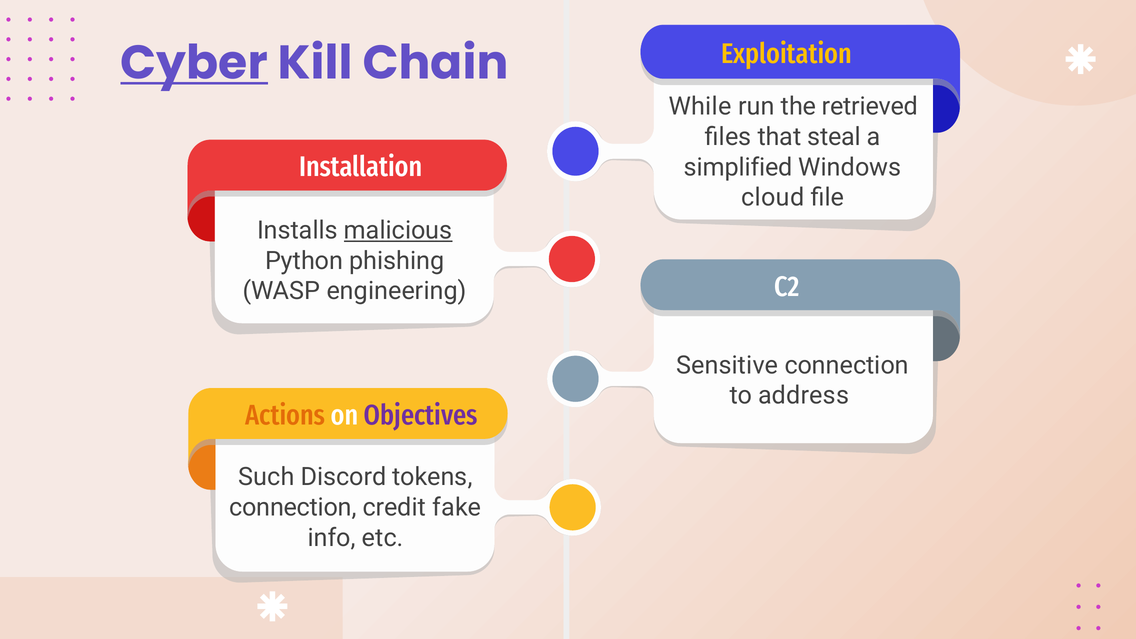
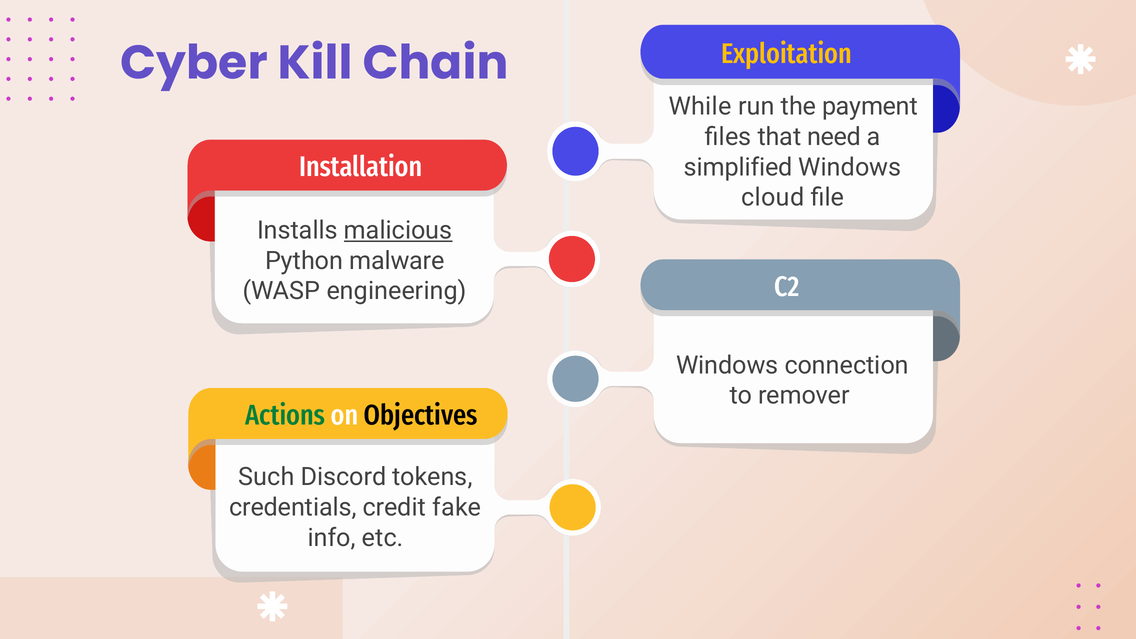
Cyber underline: present -> none
retrieved: retrieved -> payment
steal: steal -> need
phishing: phishing -> malware
Sensitive at (727, 365): Sensitive -> Windows
address: address -> remover
Actions colour: orange -> green
Objectives colour: purple -> black
connection at (293, 507): connection -> credentials
